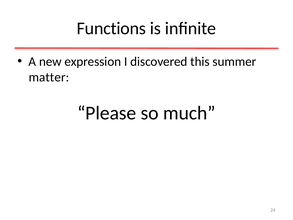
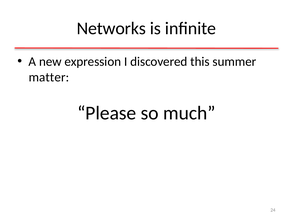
Functions: Functions -> Networks
